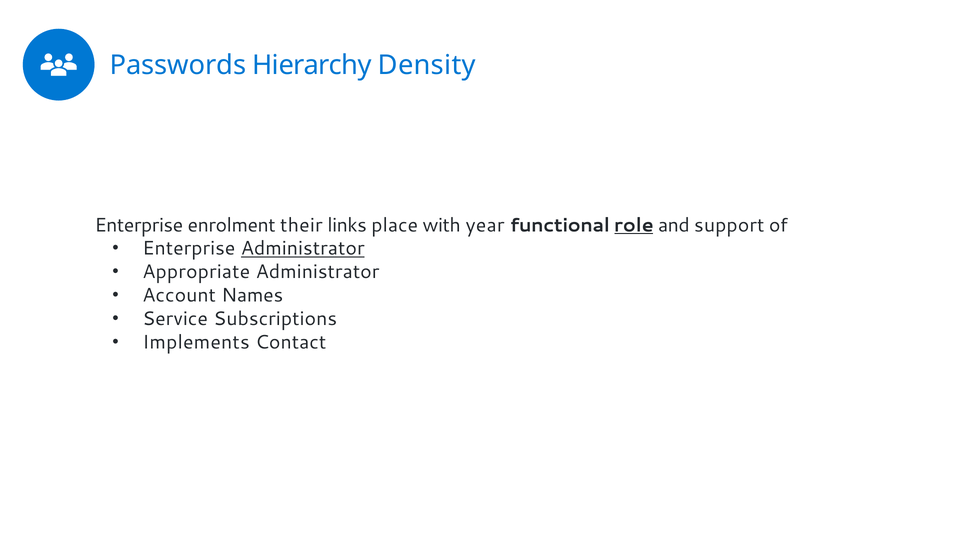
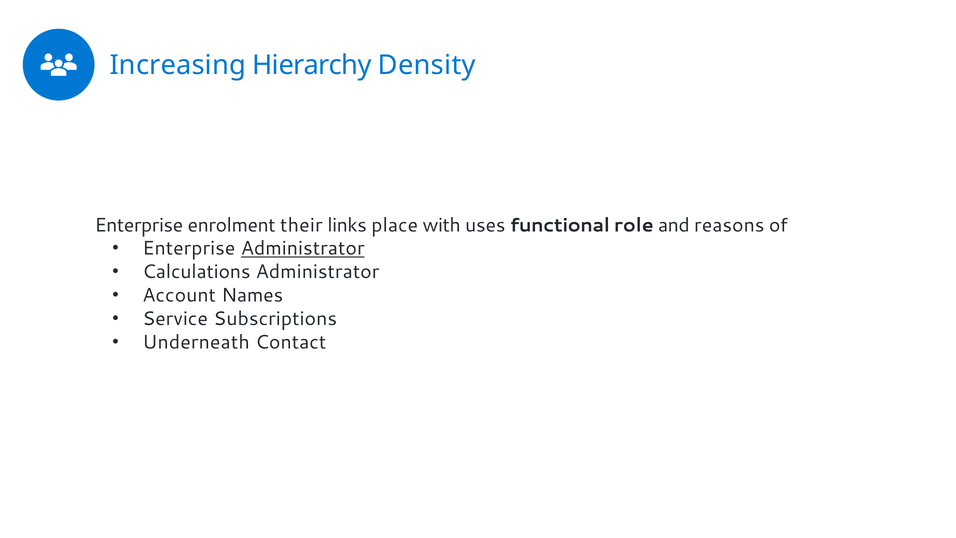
Passwords: Passwords -> Increasing
year: year -> uses
role underline: present -> none
support: support -> reasons
Appropriate: Appropriate -> Calculations
Implements: Implements -> Underneath
